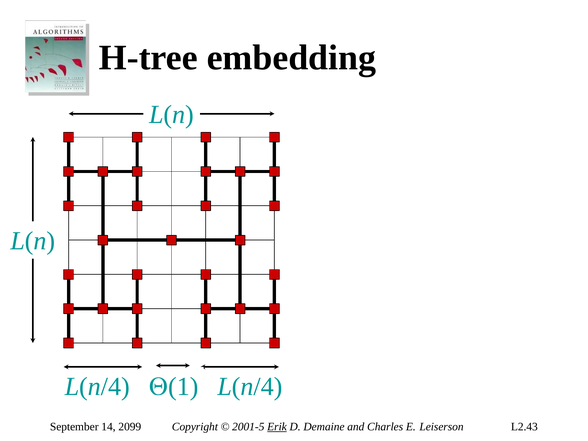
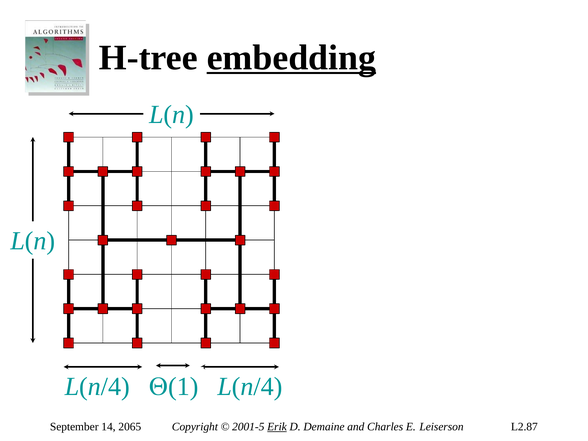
embedding underline: none -> present
2099: 2099 -> 2065
L2.43: L2.43 -> L2.87
